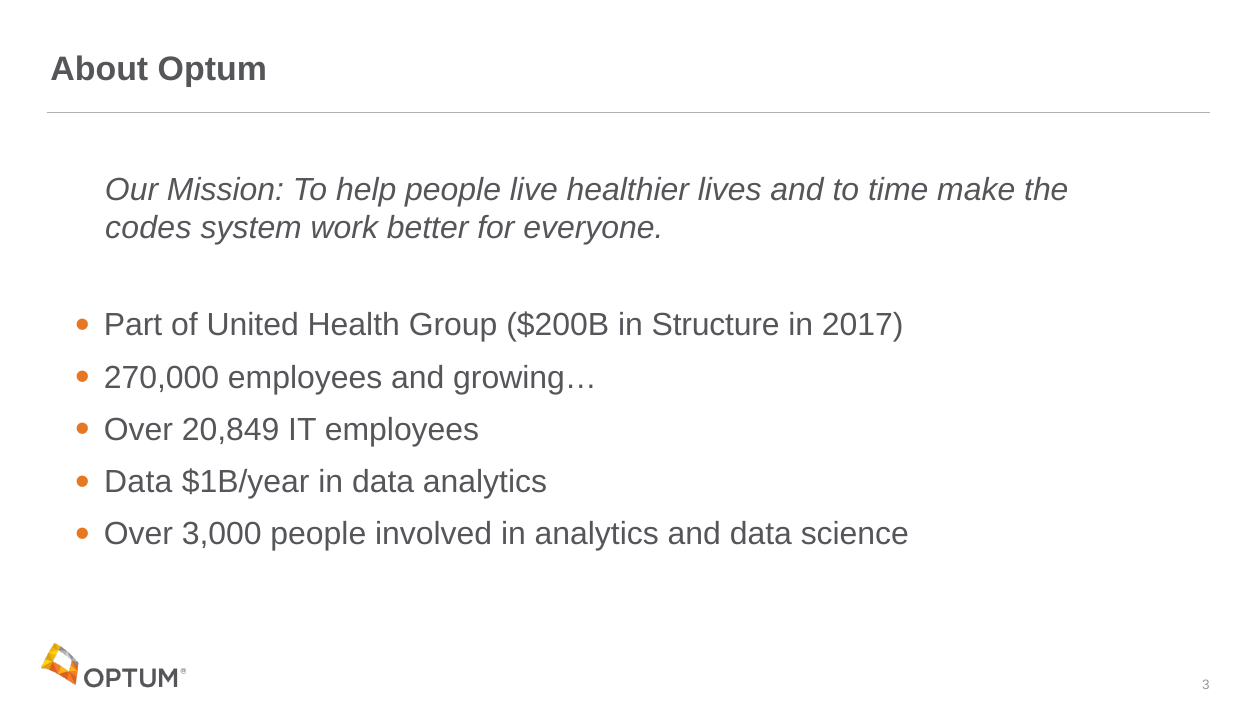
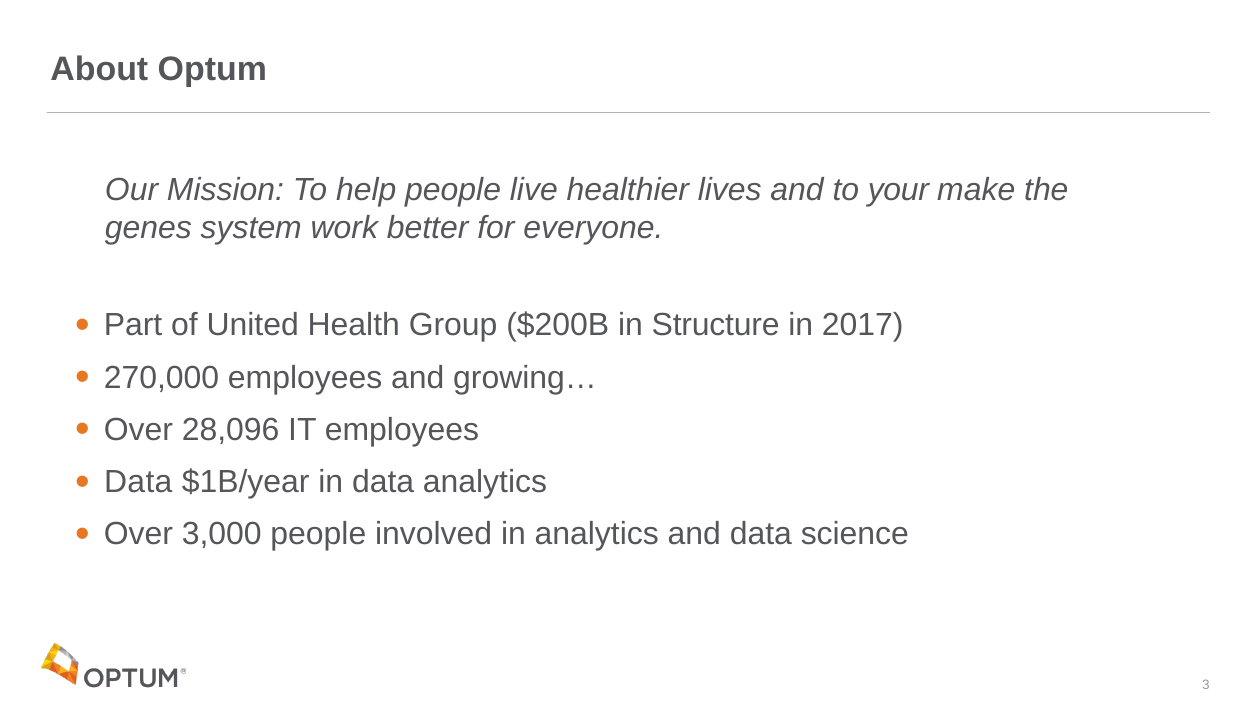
time: time -> your
codes: codes -> genes
20,849: 20,849 -> 28,096
